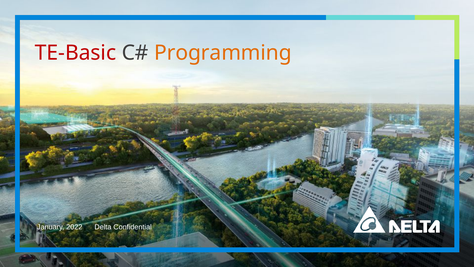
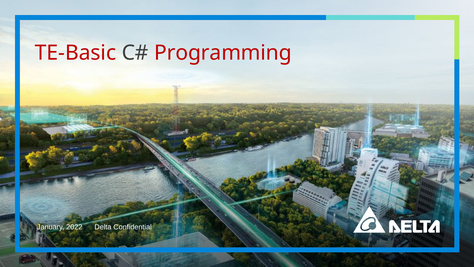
Programming colour: orange -> red
